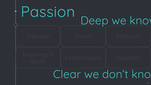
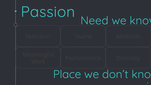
Deep: Deep -> Need
Clear: Clear -> Place
